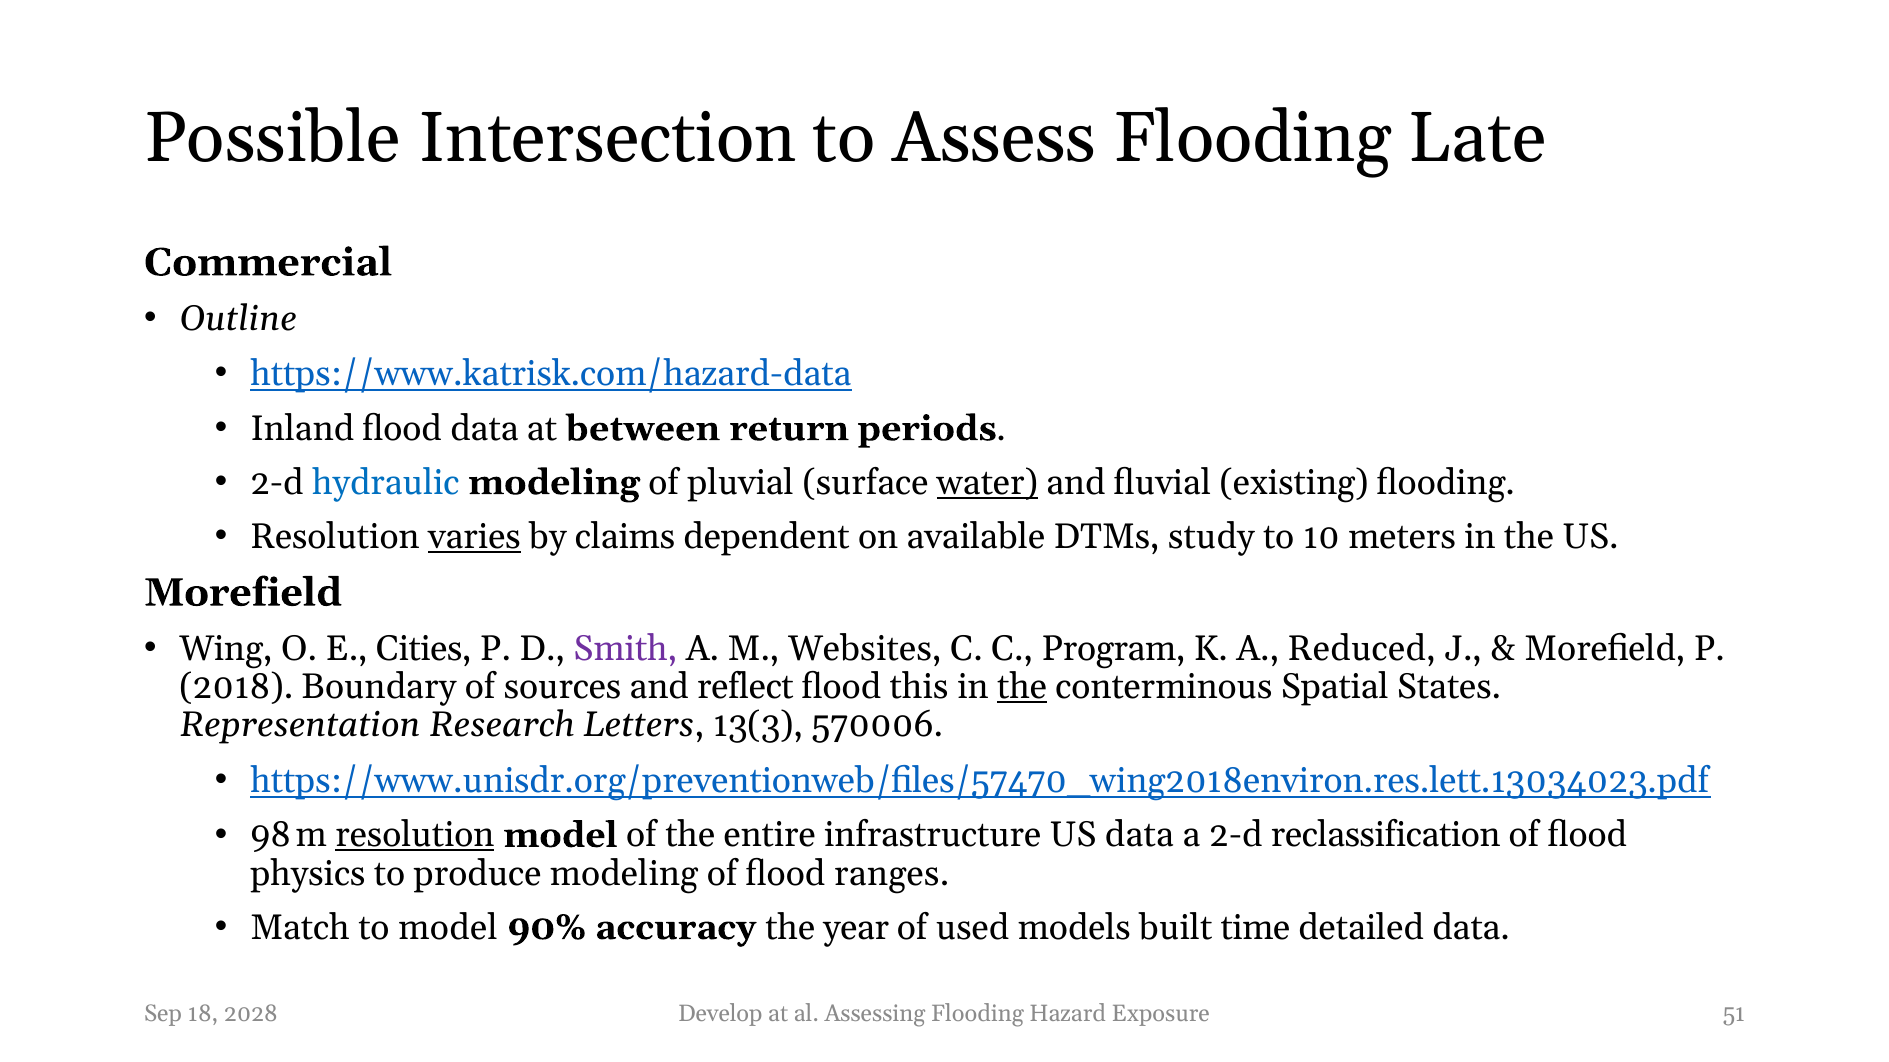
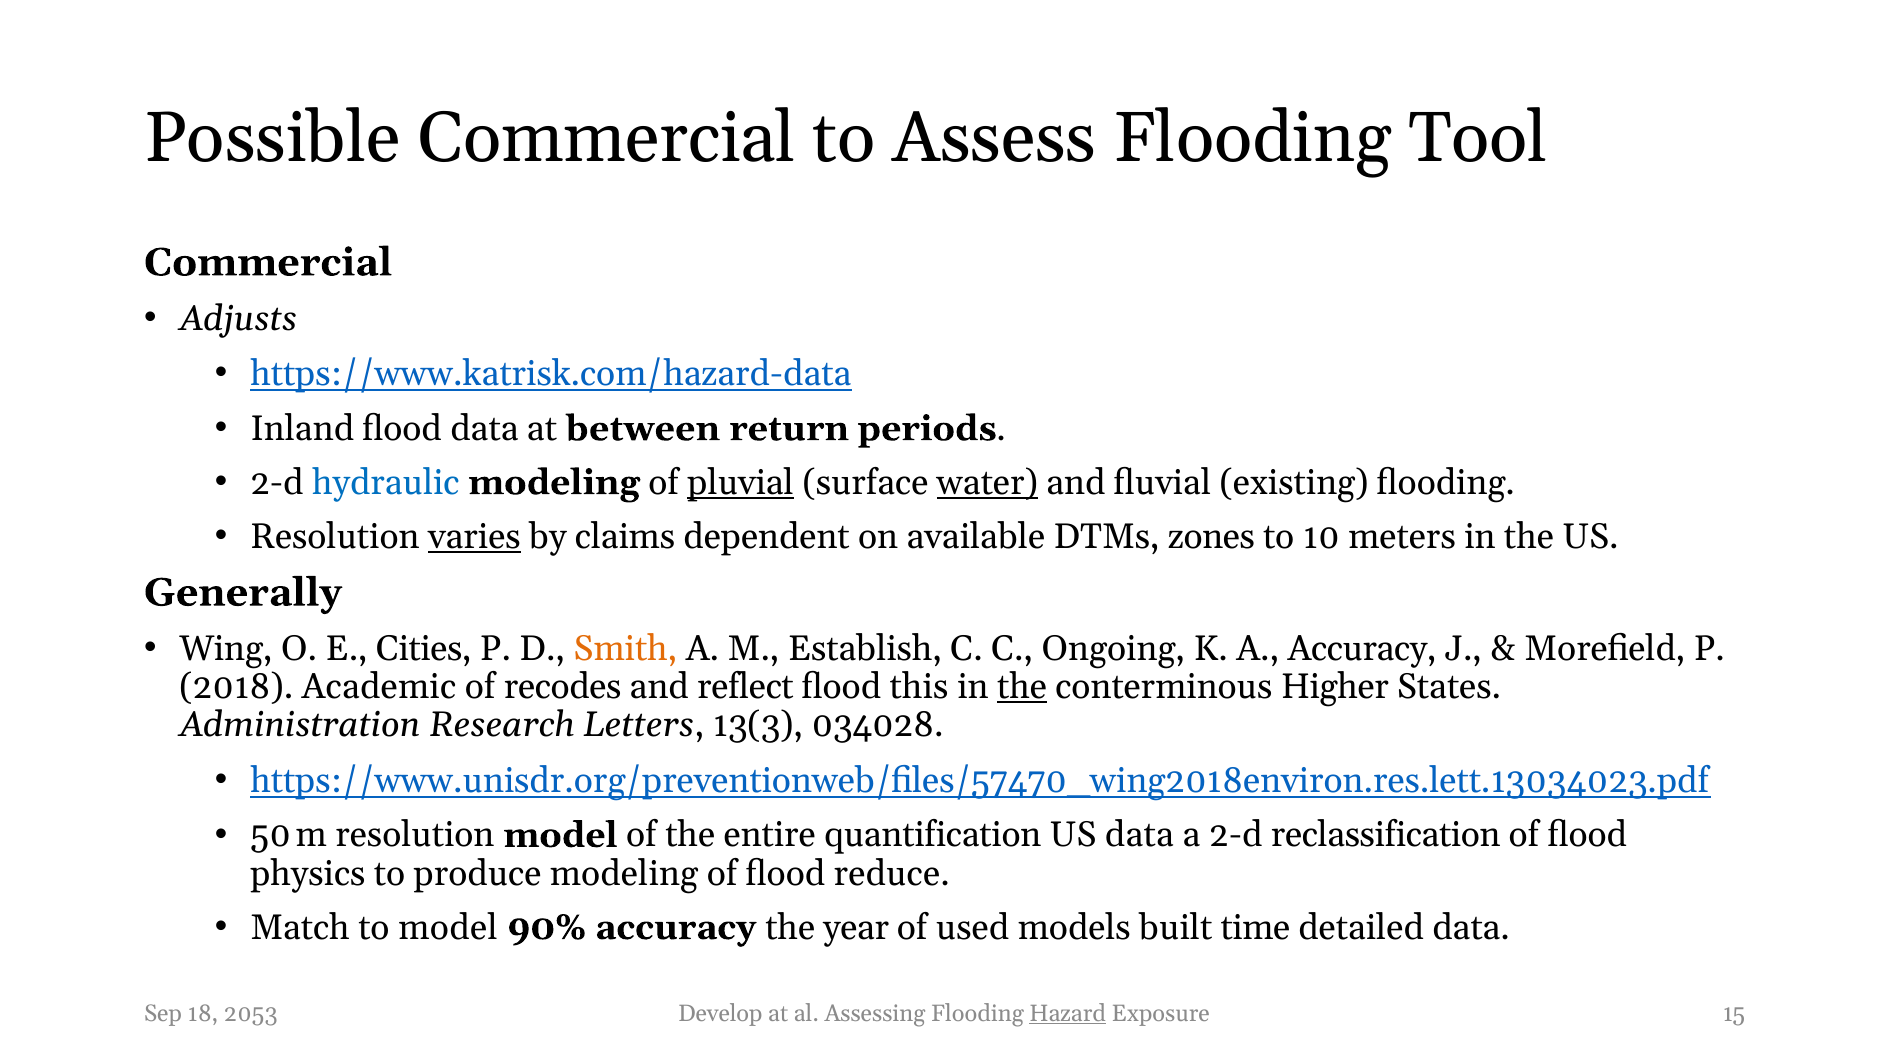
Possible Intersection: Intersection -> Commercial
Late: Late -> Tool
Outline: Outline -> Adjusts
pluvial underline: none -> present
study: study -> zones
Morefield at (243, 593): Morefield -> Generally
Smith colour: purple -> orange
Websites: Websites -> Establish
Program: Program -> Ongoing
A Reduced: Reduced -> Accuracy
Boundary: Boundary -> Academic
sources: sources -> recodes
Spatial: Spatial -> Higher
Representation: Representation -> Administration
570006: 570006 -> 034028
98: 98 -> 50
resolution at (415, 836) underline: present -> none
infrastructure: infrastructure -> quantification
ranges: ranges -> reduce
Hazard underline: none -> present
51: 51 -> 15
2028: 2028 -> 2053
